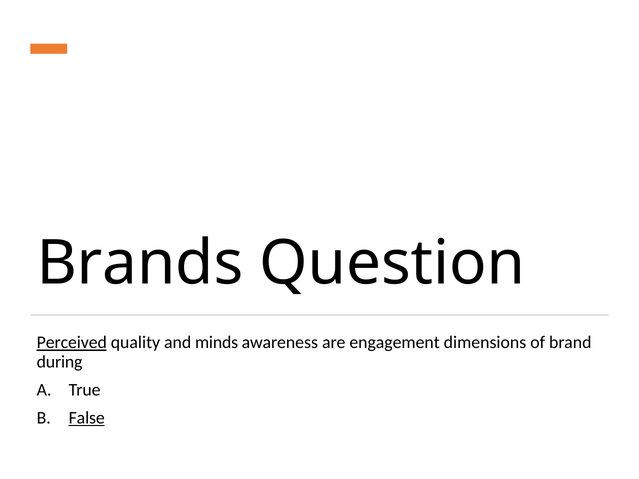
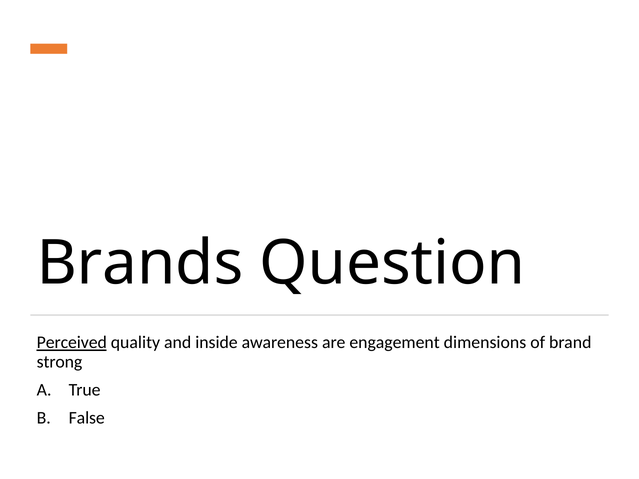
minds: minds -> inside
during: during -> strong
False underline: present -> none
